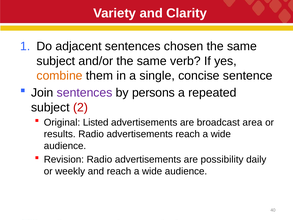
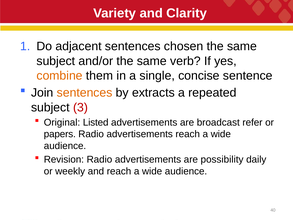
sentences at (85, 93) colour: purple -> orange
persons: persons -> extracts
2: 2 -> 3
area: area -> refer
results: results -> papers
